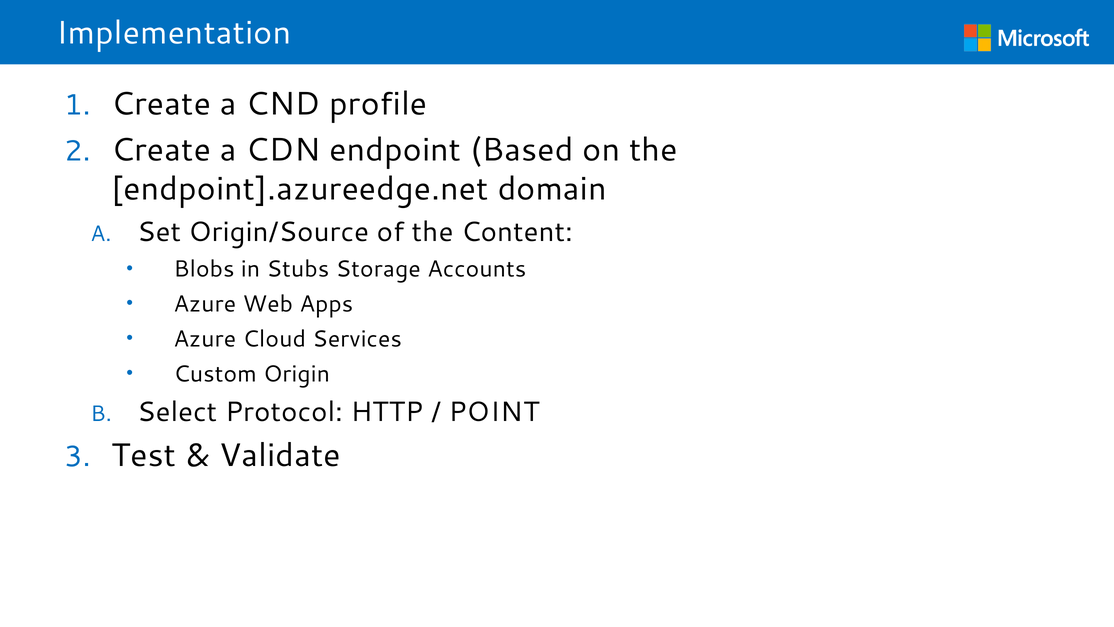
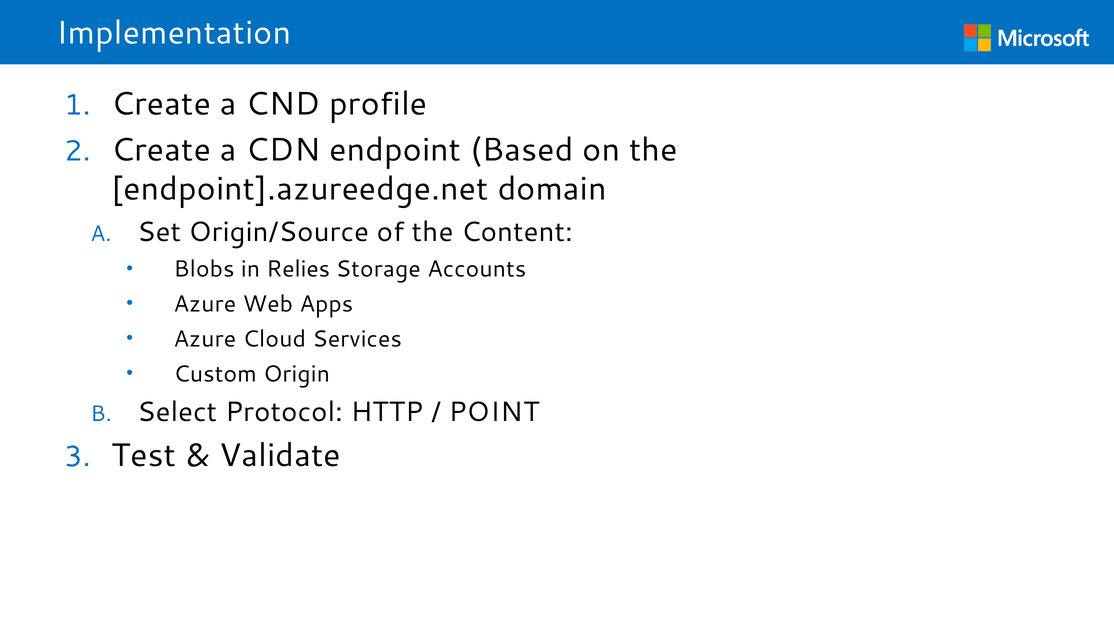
Stubs: Stubs -> Relies
